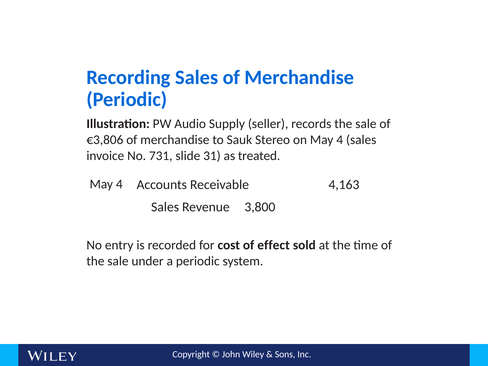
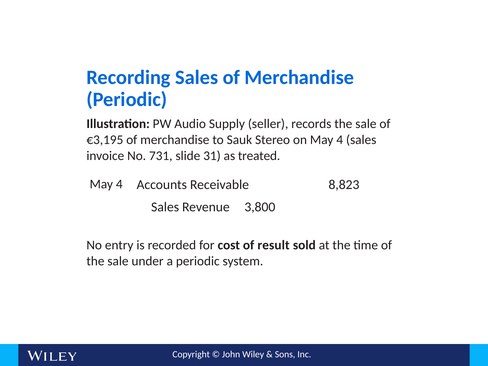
€3,806: €3,806 -> €3,195
4,163: 4,163 -> 8,823
effect: effect -> result
